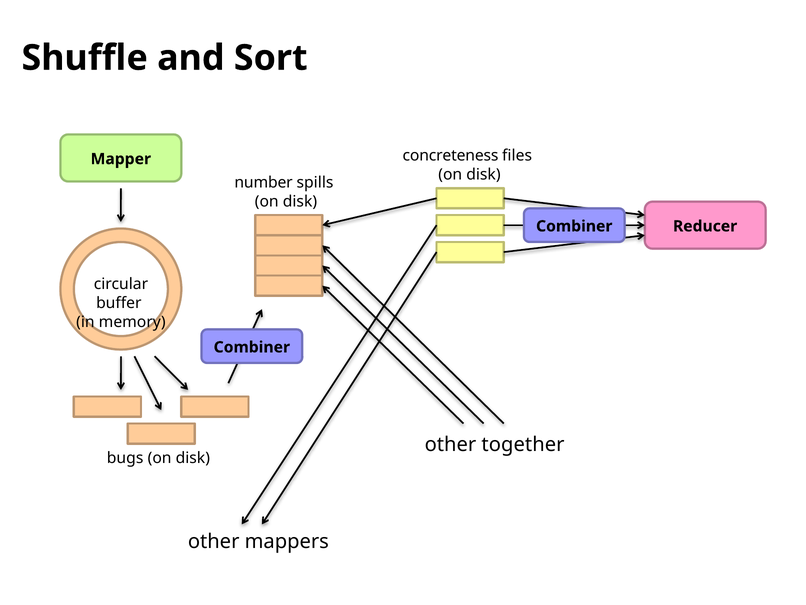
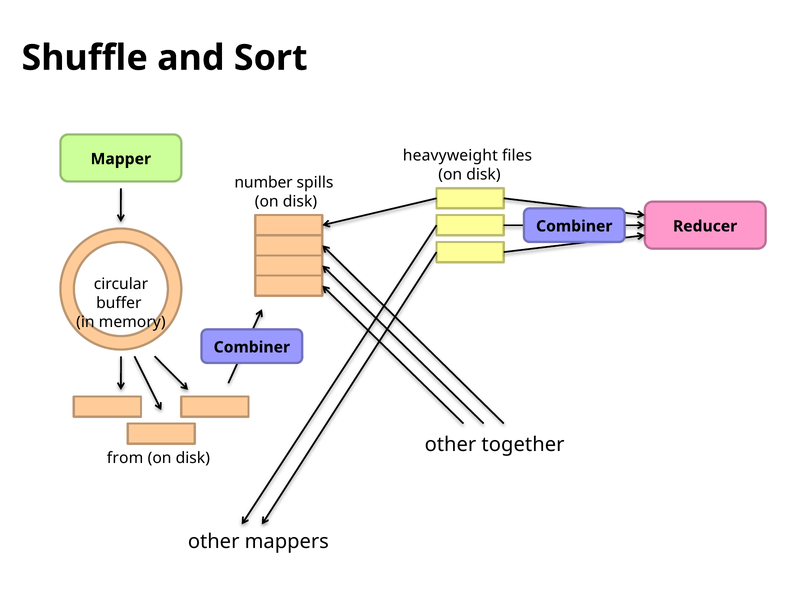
concreteness: concreteness -> heavyweight
bugs: bugs -> from
